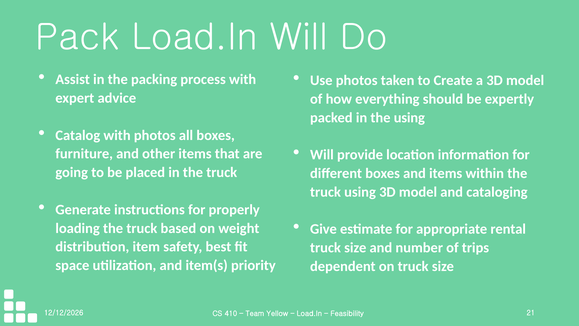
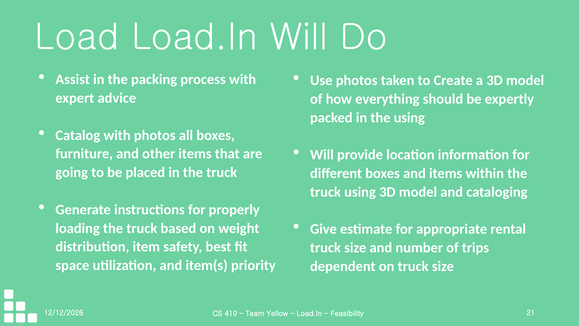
Pack: Pack -> Load
